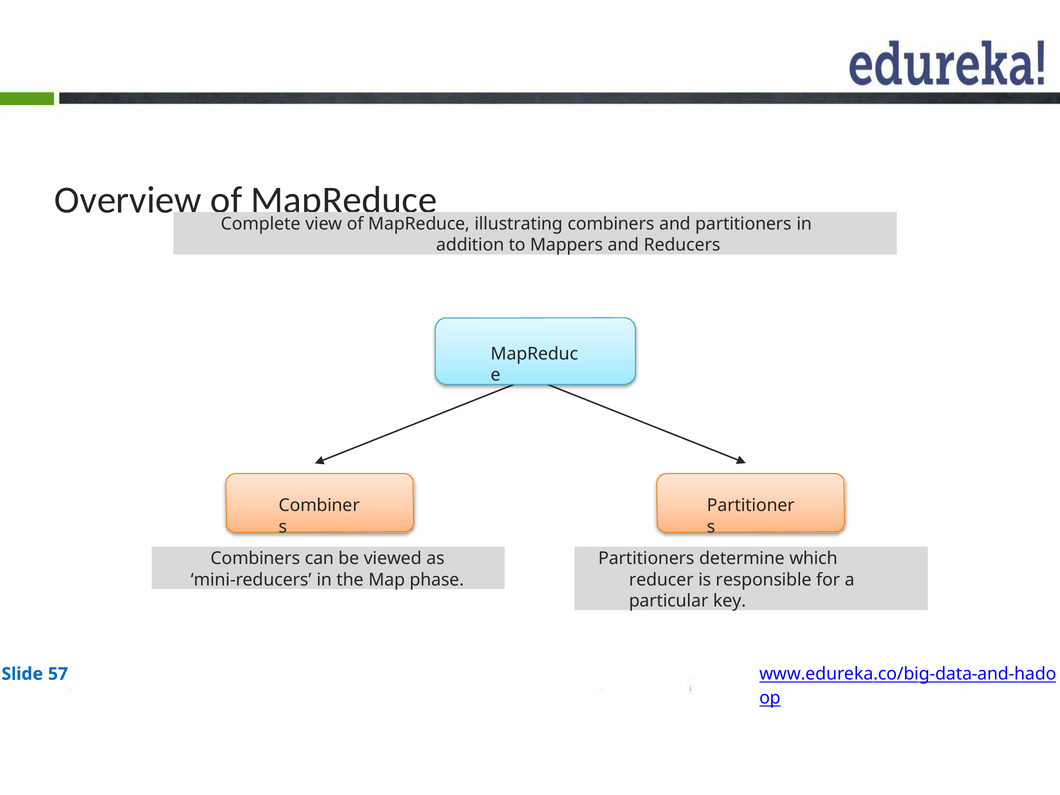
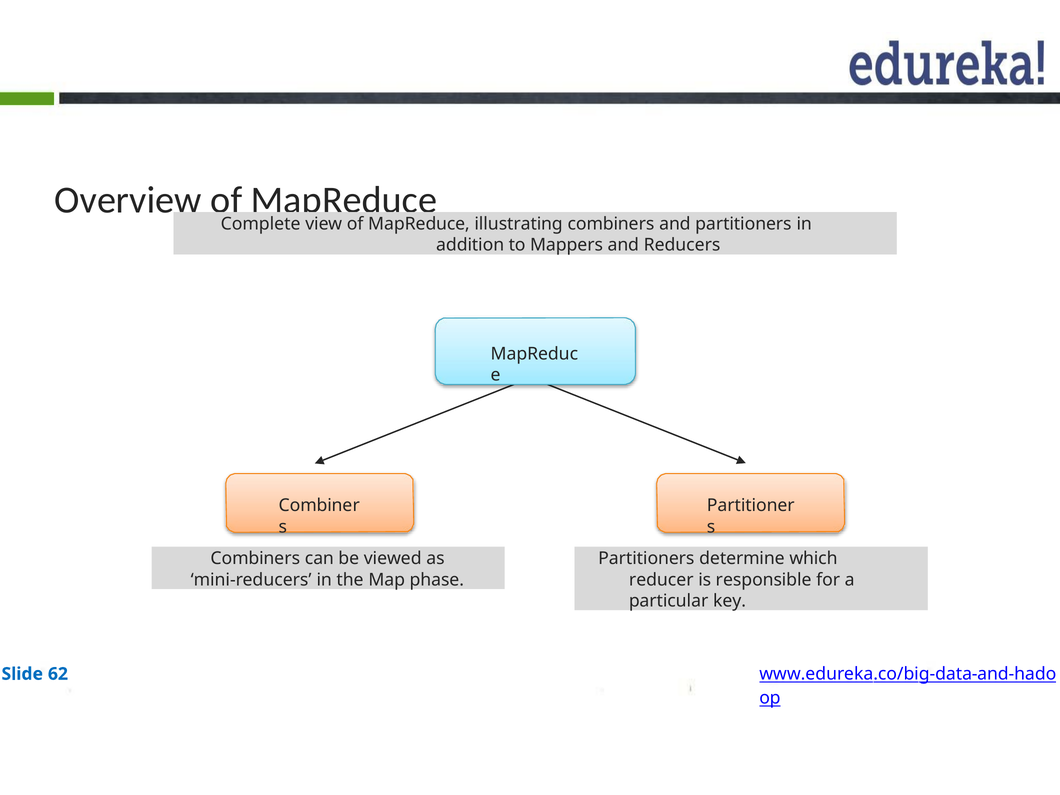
57: 57 -> 62
